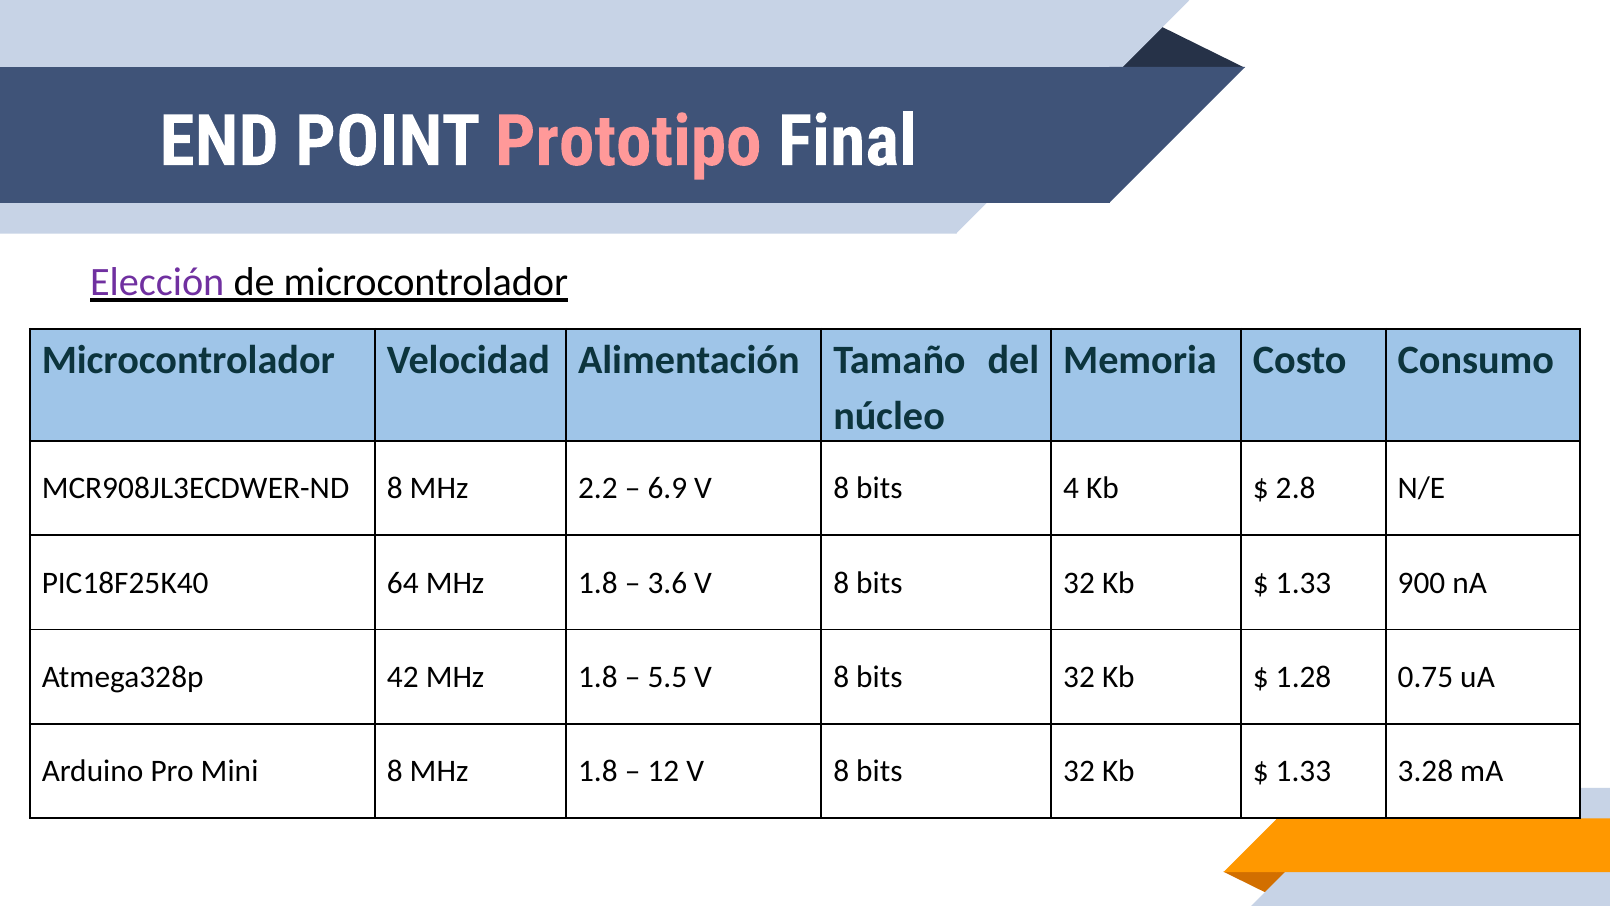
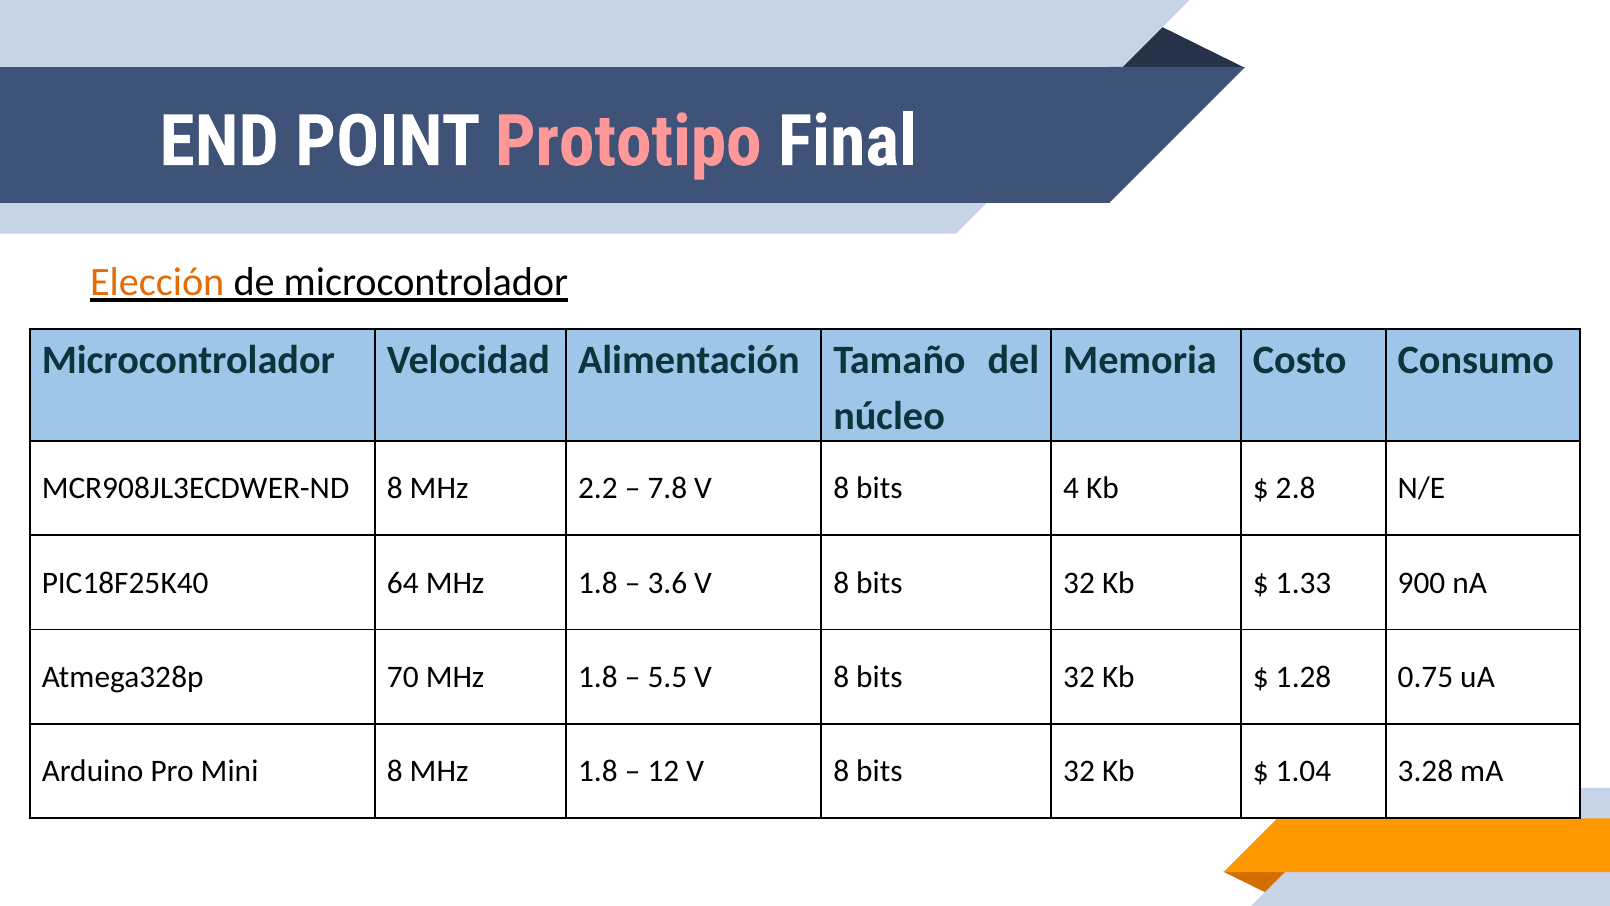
Elección colour: purple -> orange
6.9: 6.9 -> 7.8
42: 42 -> 70
1.33 at (1303, 771): 1.33 -> 1.04
